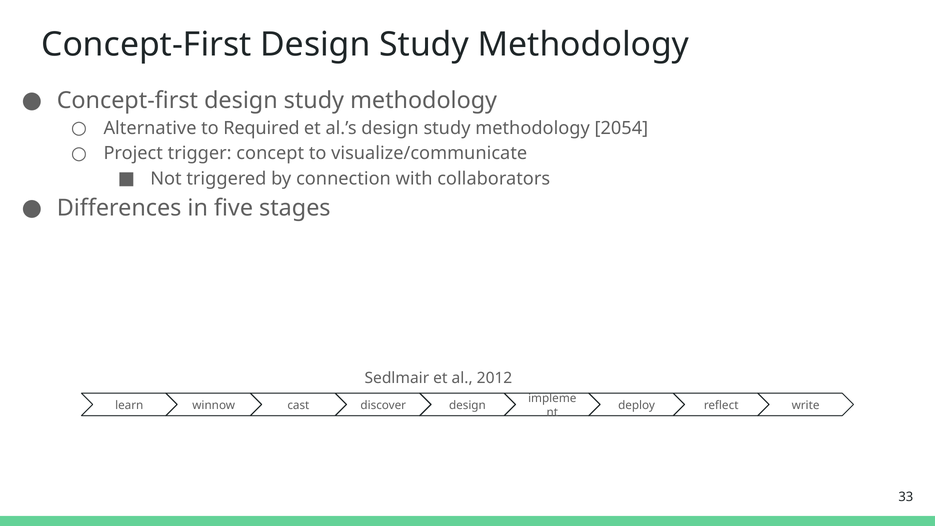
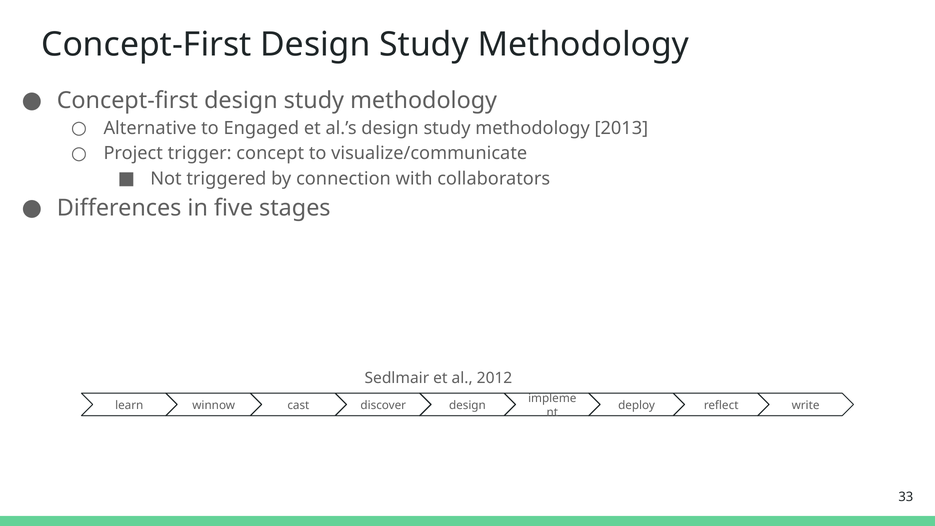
to Required: Required -> Engaged
2054: 2054 -> 2013
